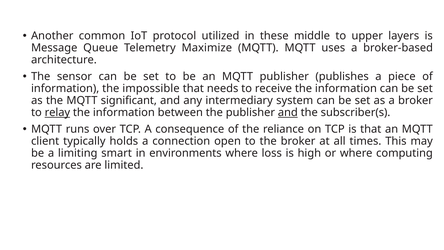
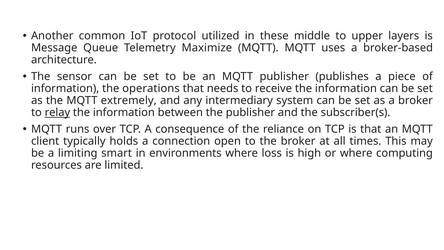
impossible: impossible -> operations
significant: significant -> extremely
and at (288, 112) underline: present -> none
